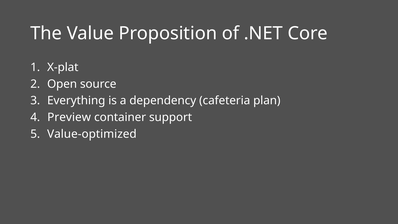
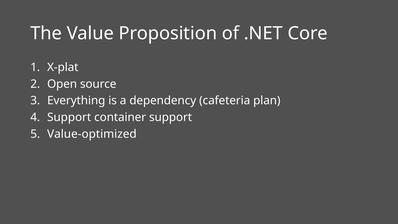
Preview at (69, 117): Preview -> Support
